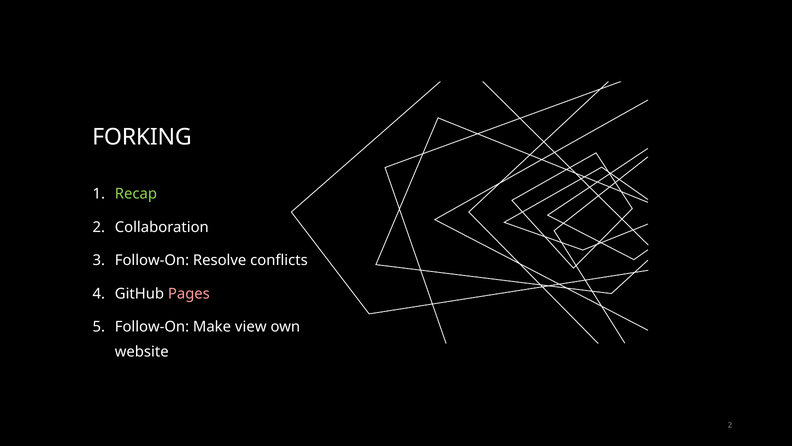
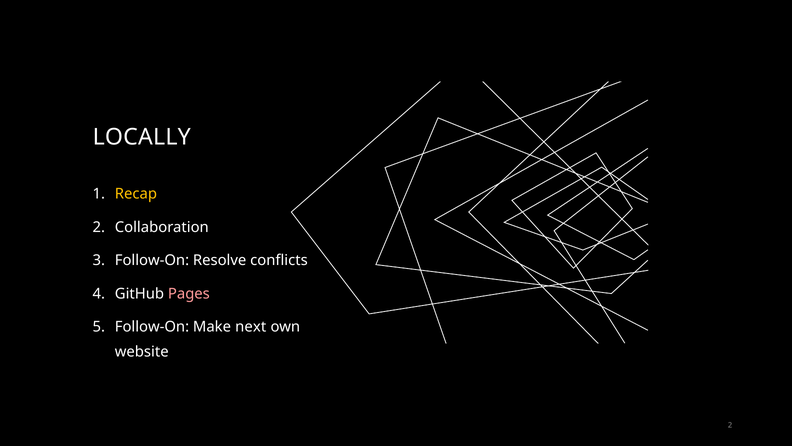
FORKING: FORKING -> LOCALLY
Recap colour: light green -> yellow
view: view -> next
